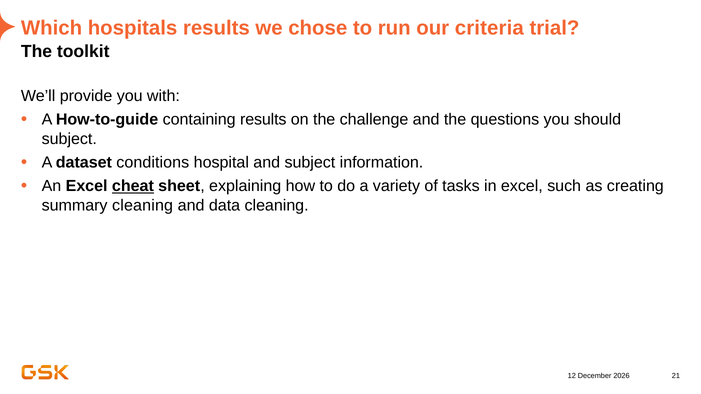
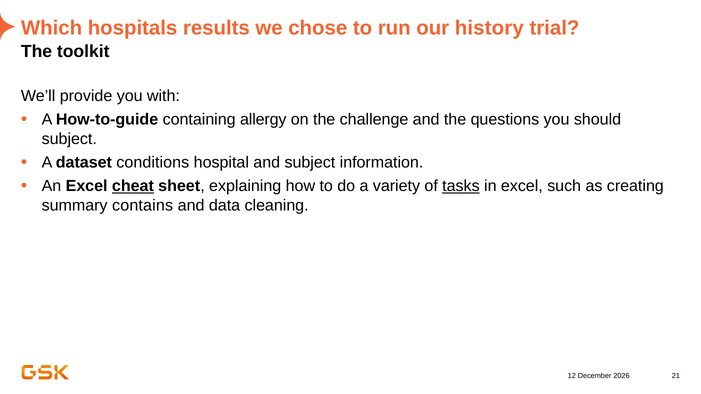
criteria: criteria -> history
containing results: results -> allergy
tasks underline: none -> present
summary cleaning: cleaning -> contains
